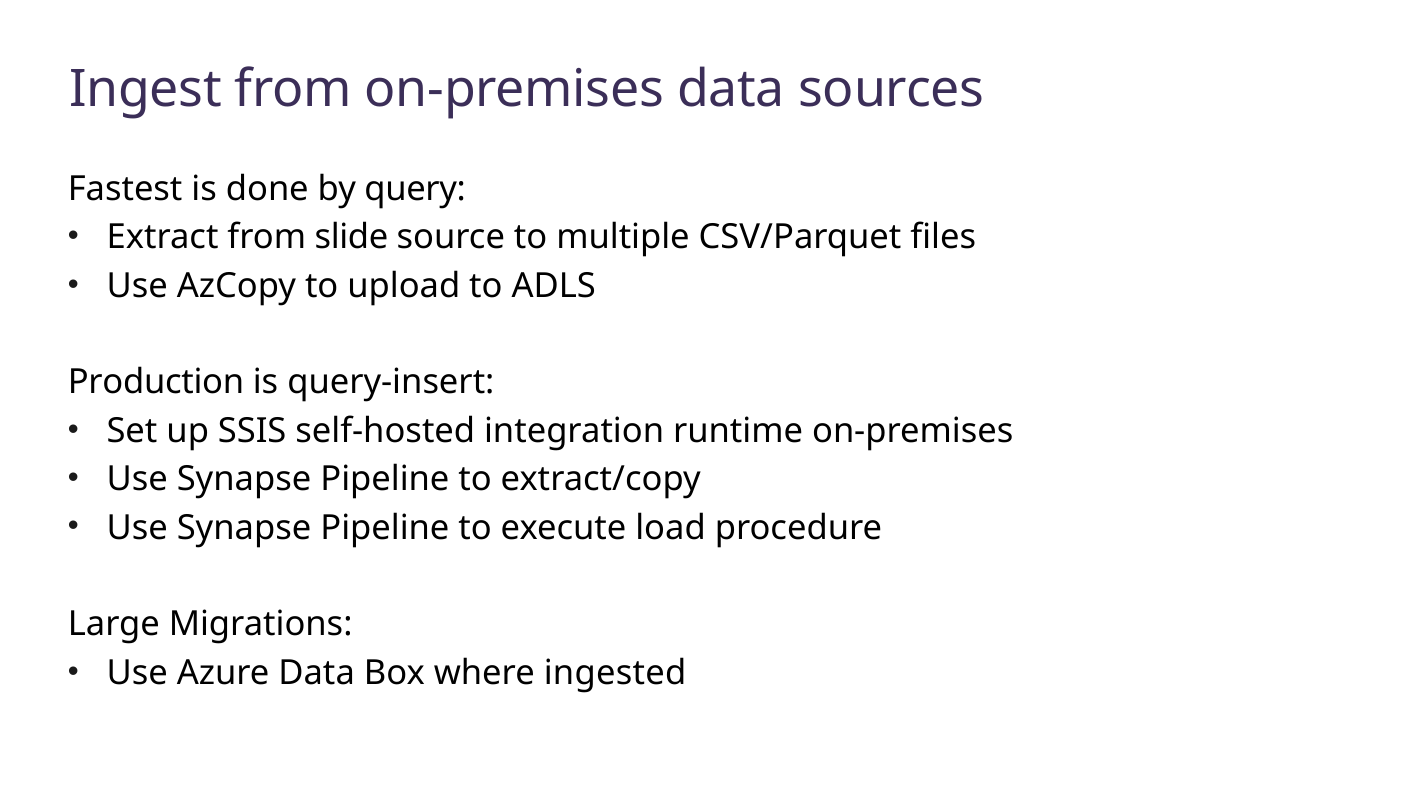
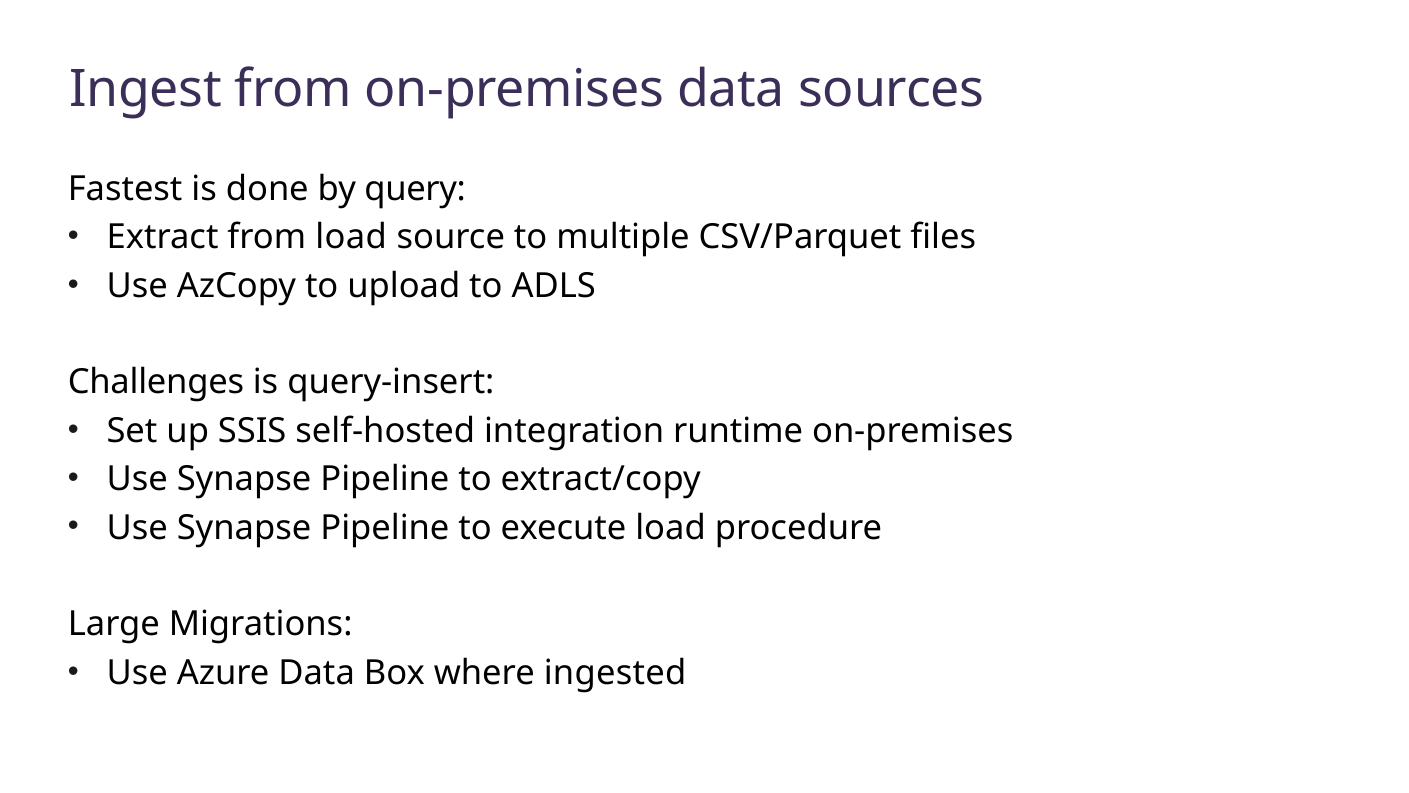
from slide: slide -> load
Production: Production -> Challenges
